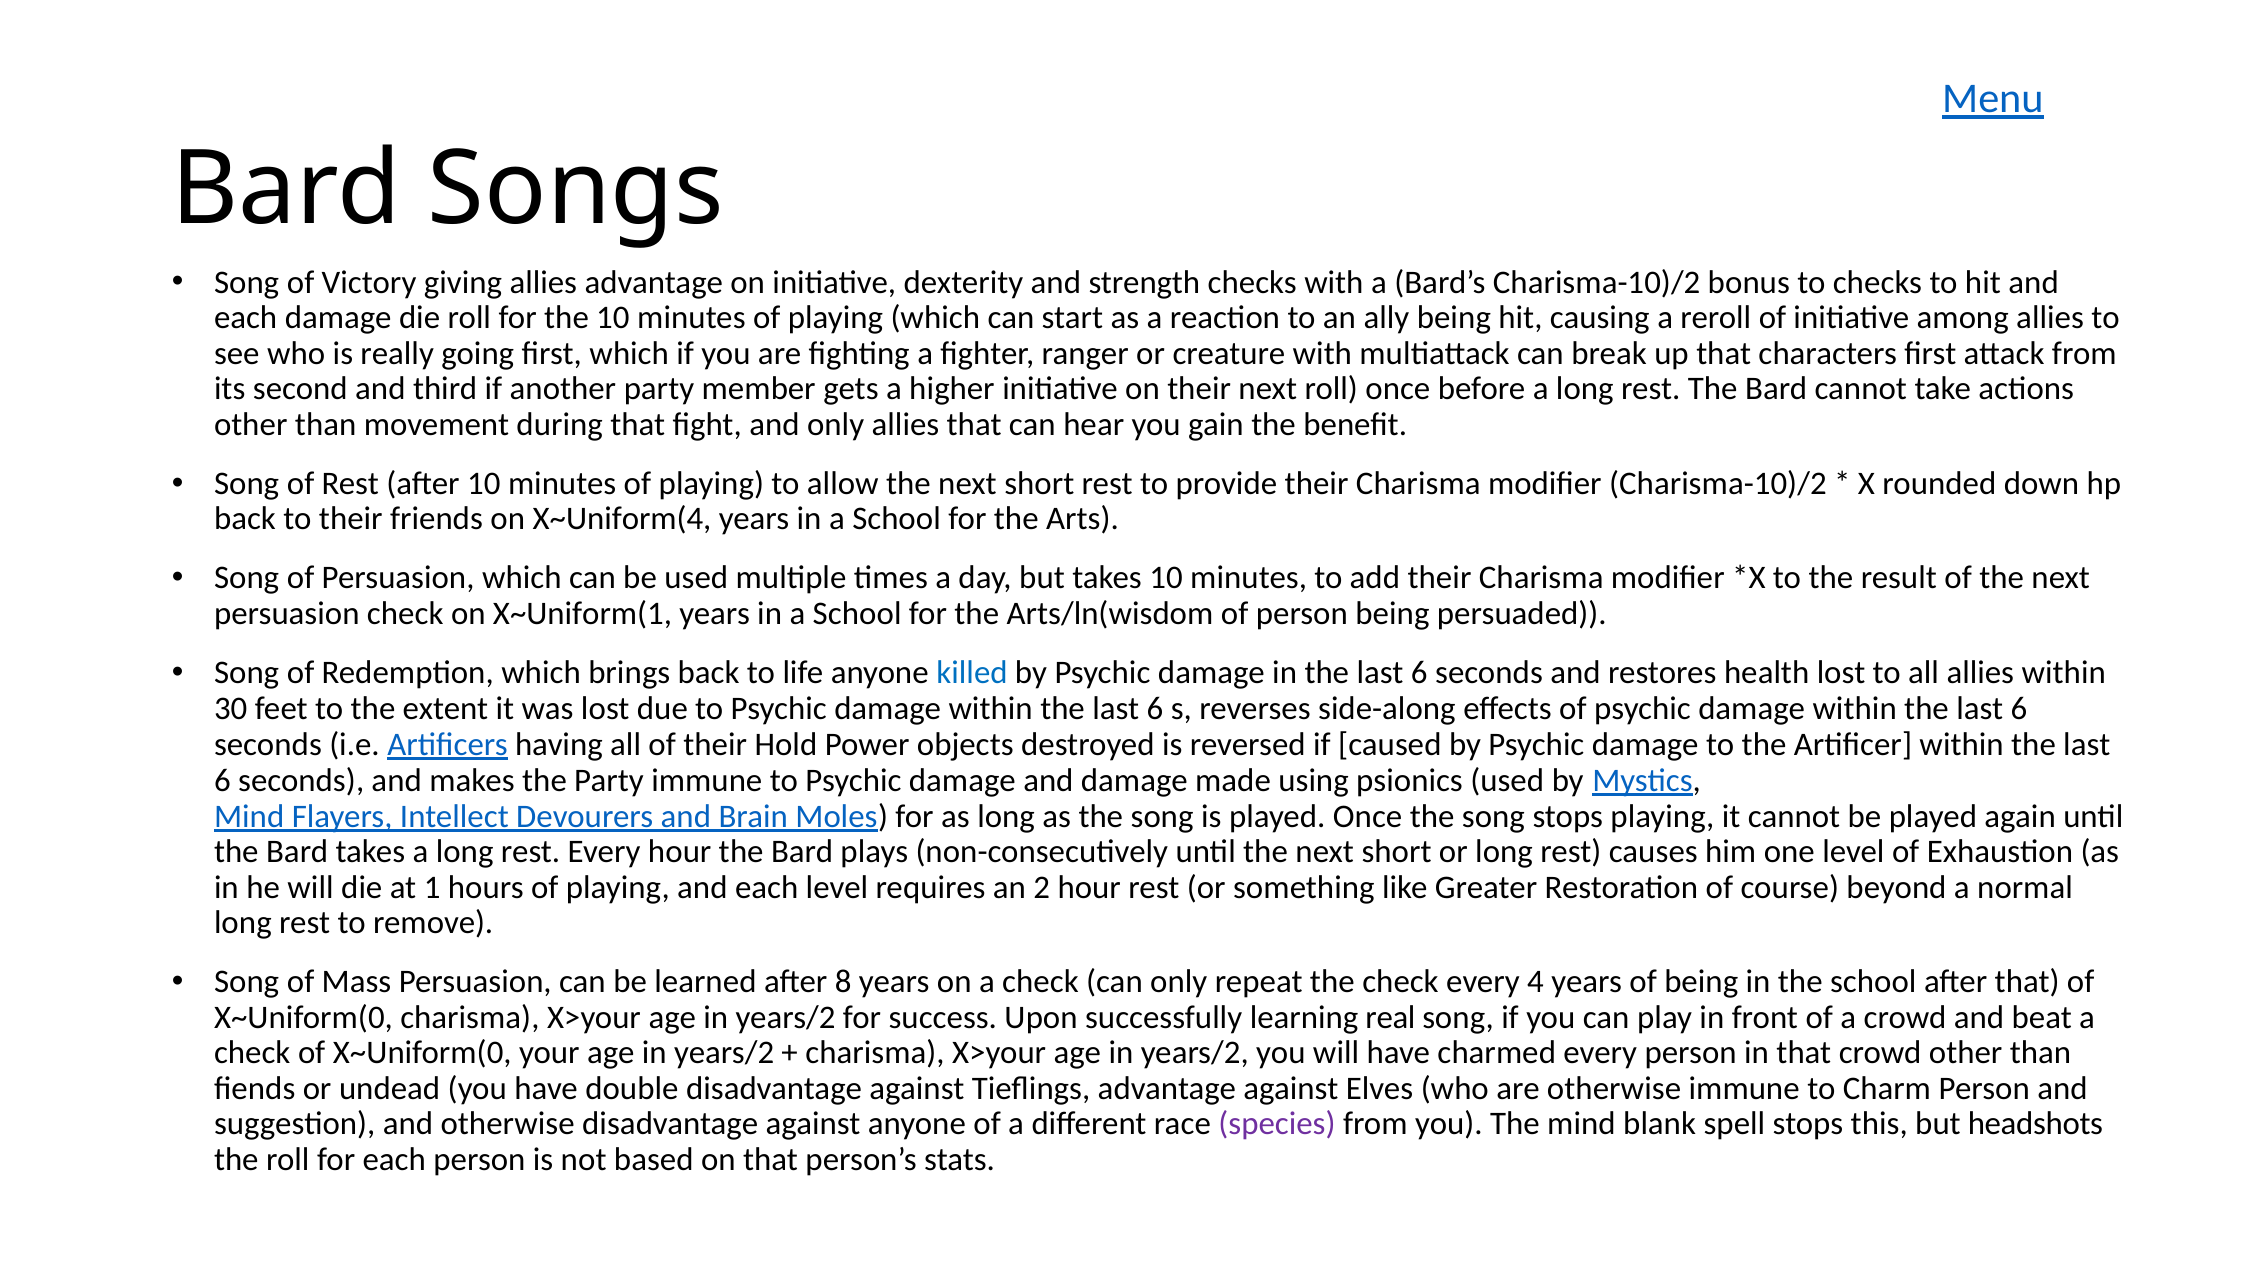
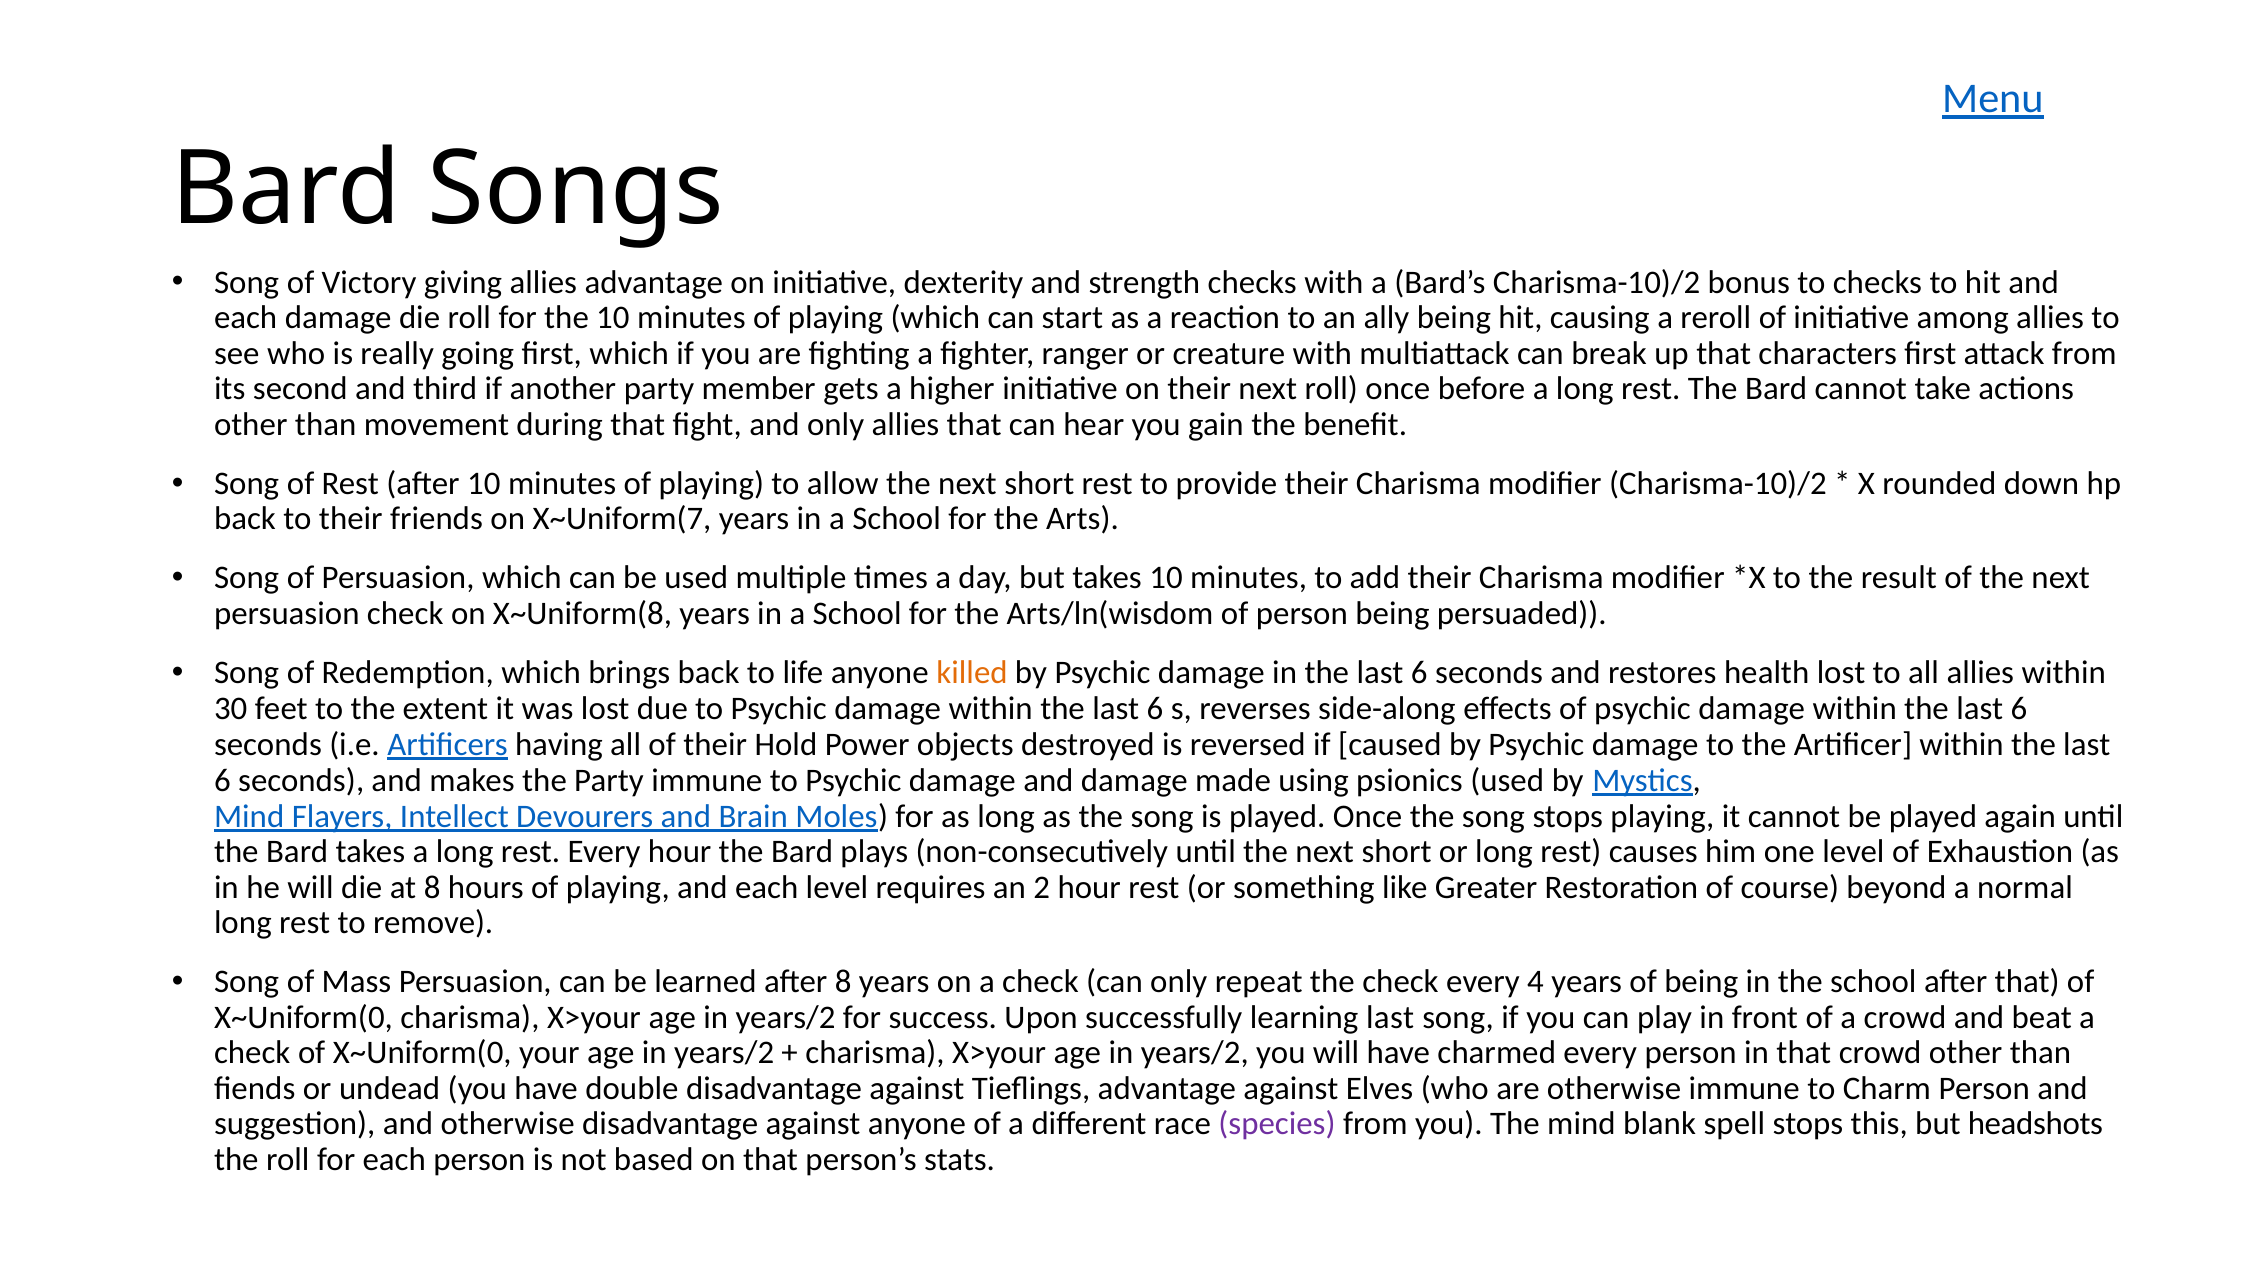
X~Uniform(4: X~Uniform(4 -> X~Uniform(7
X~Uniform(1: X~Uniform(1 -> X~Uniform(8
killed colour: blue -> orange
at 1: 1 -> 8
learning real: real -> last
